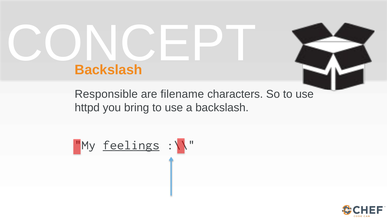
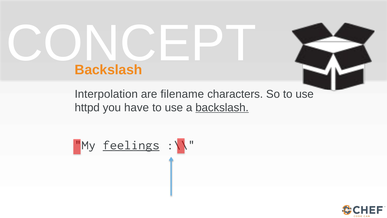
Responsible: Responsible -> Interpolation
bring: bring -> have
backslash at (222, 107) underline: none -> present
